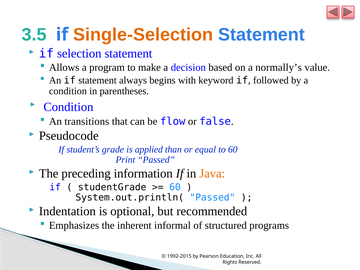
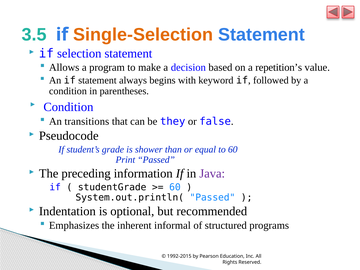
normally’s: normally’s -> repetition’s
flow: flow -> they
applied: applied -> shower
Java colour: orange -> purple
